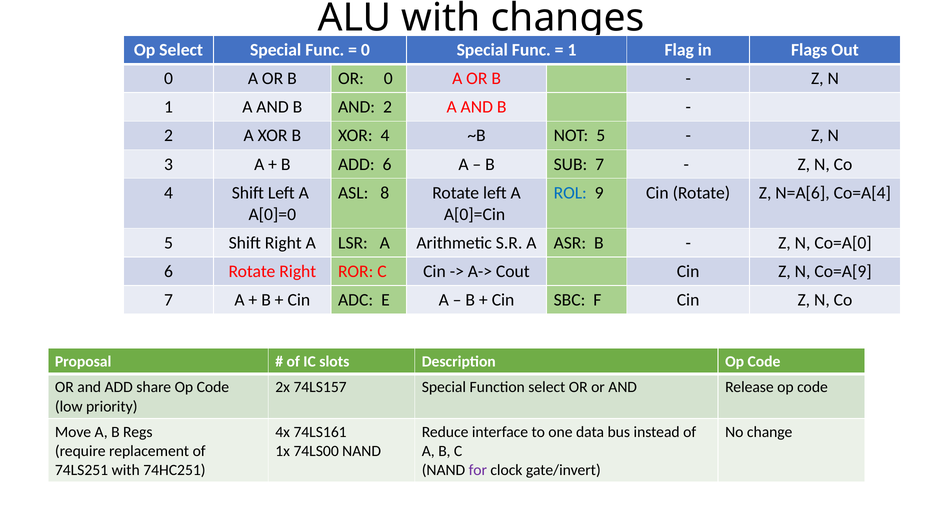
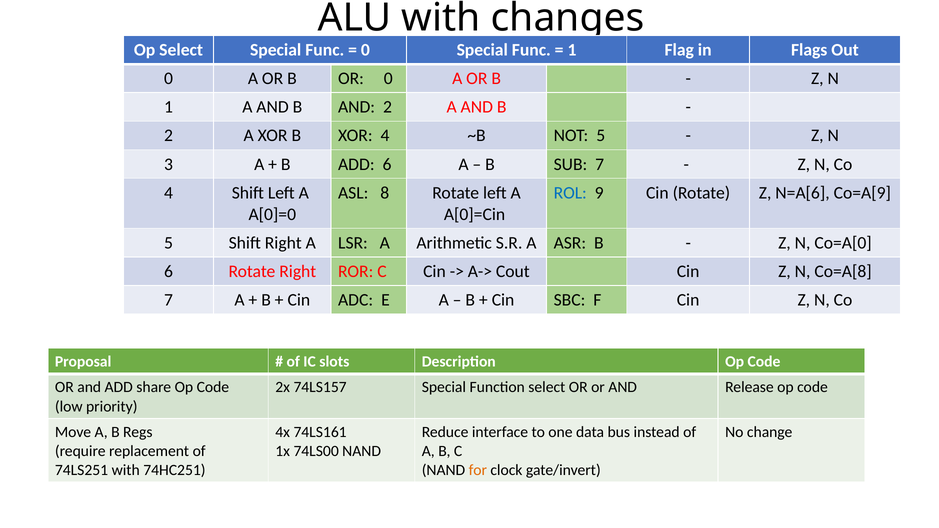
Co=A[4: Co=A[4 -> Co=A[9
Co=A[9: Co=A[9 -> Co=A[8
for at (478, 470) colour: purple -> orange
